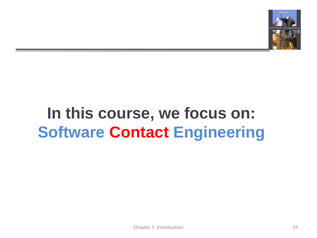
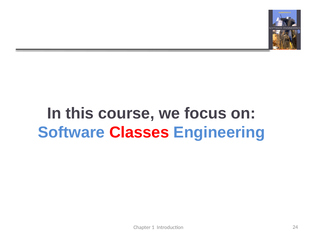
Contact: Contact -> Classes
